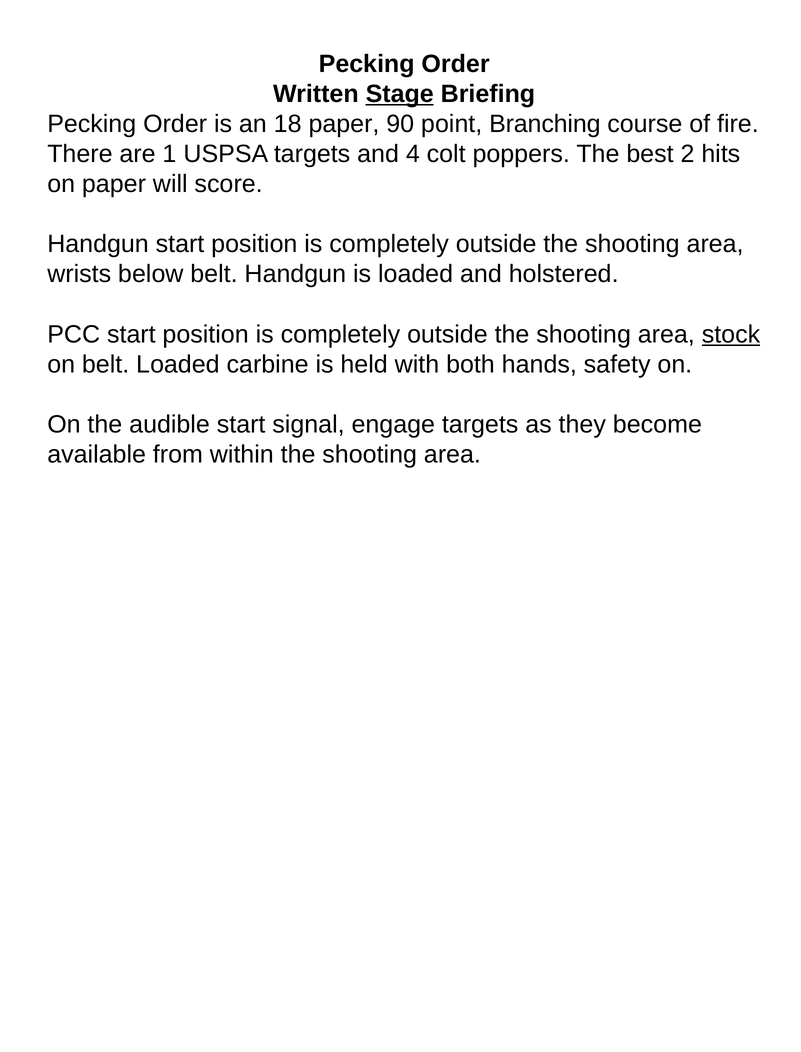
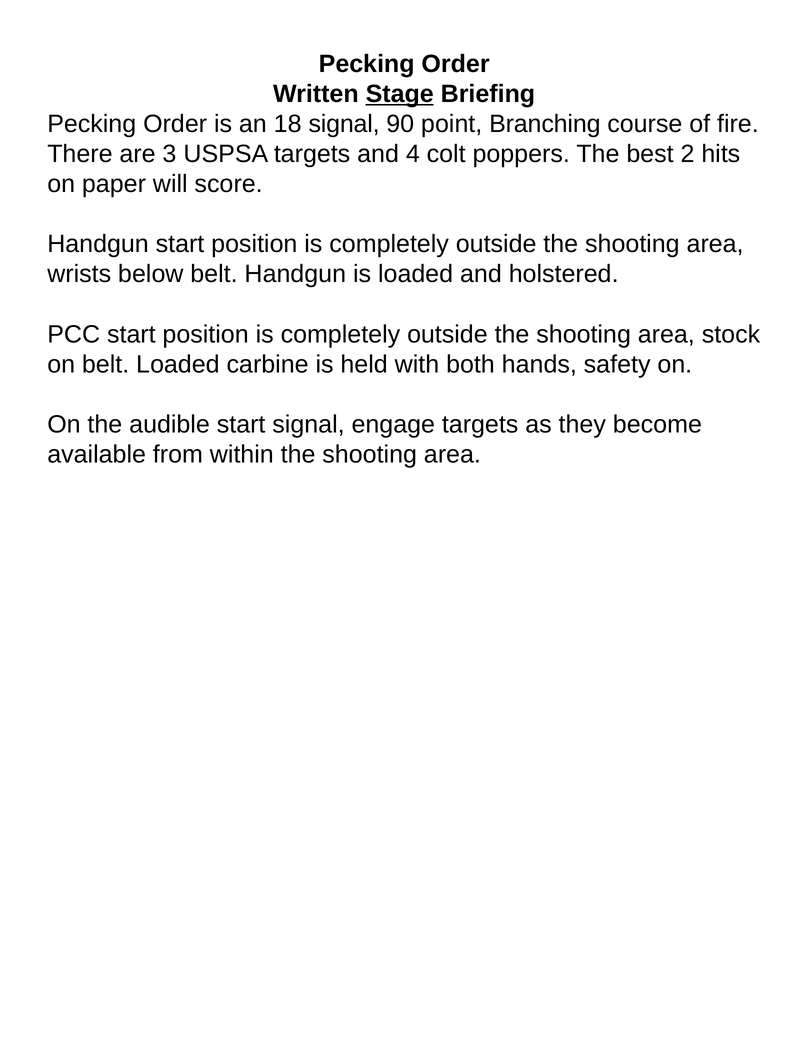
18 paper: paper -> signal
1: 1 -> 3
stock underline: present -> none
